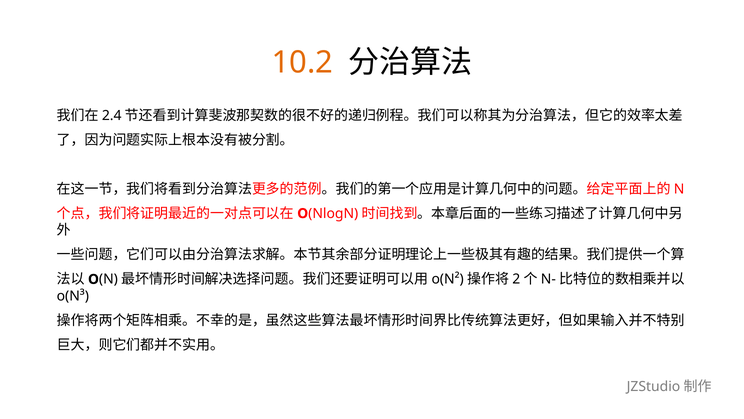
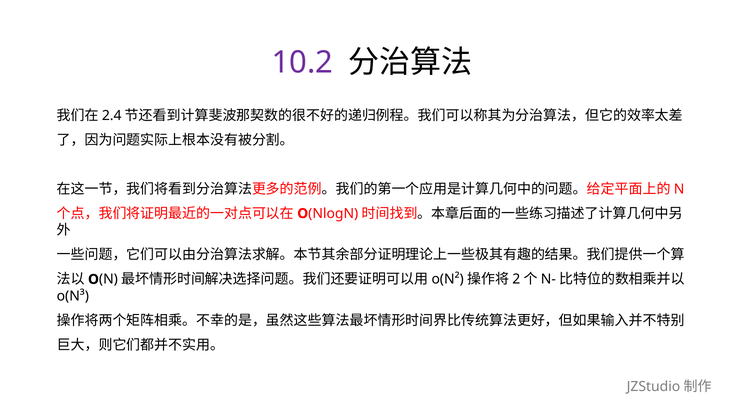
10.2 colour: orange -> purple
